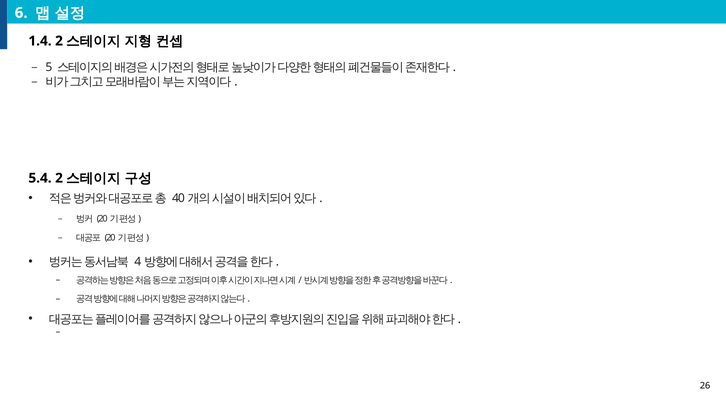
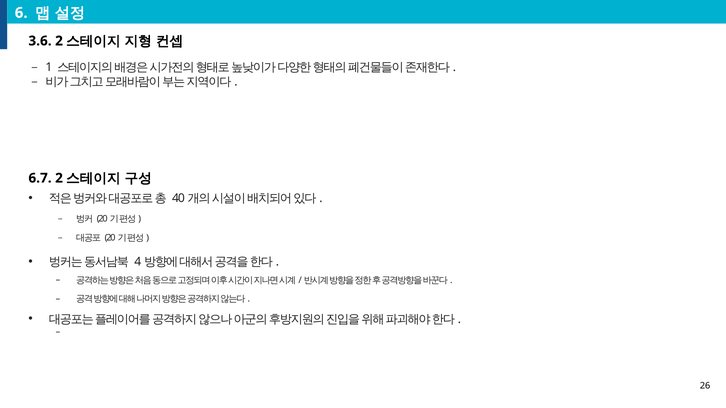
1.4: 1.4 -> 3.6
5: 5 -> 1
5.4: 5.4 -> 6.7
